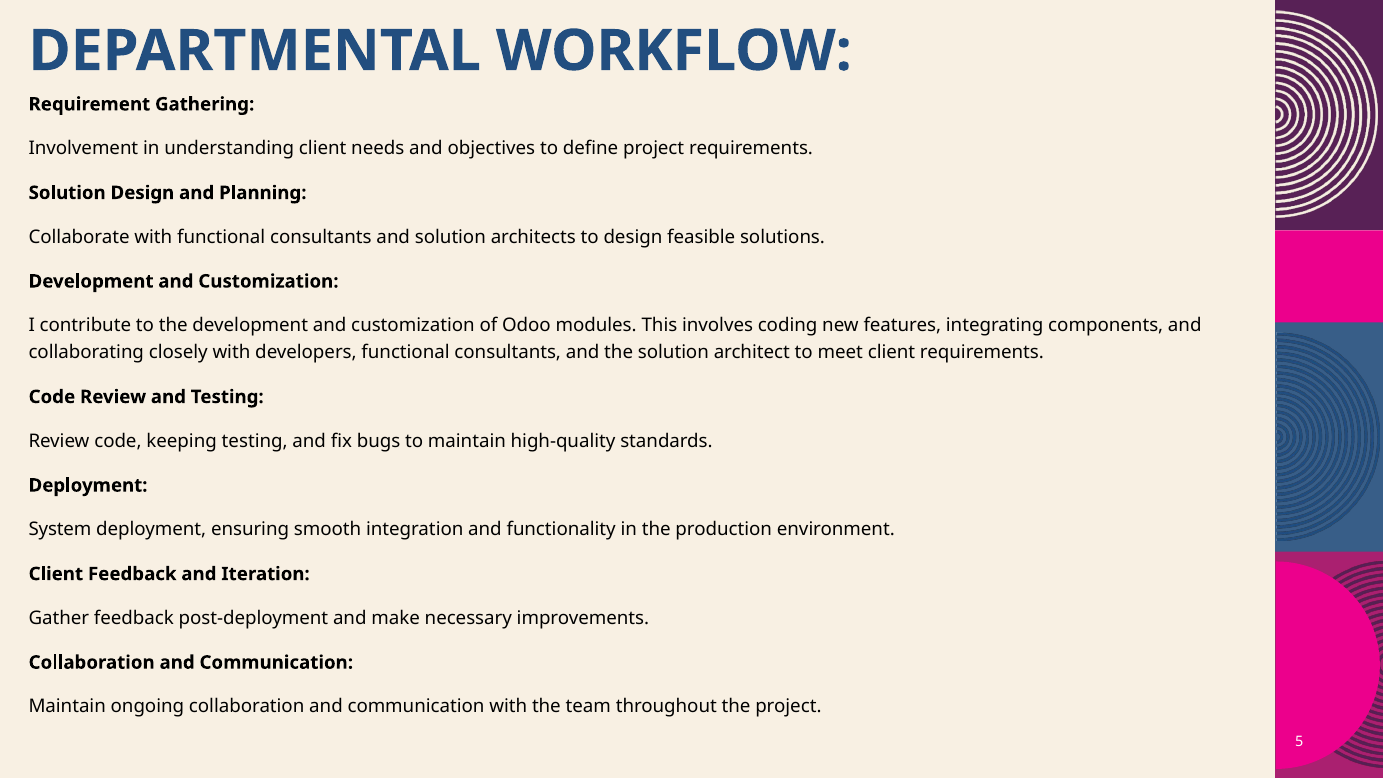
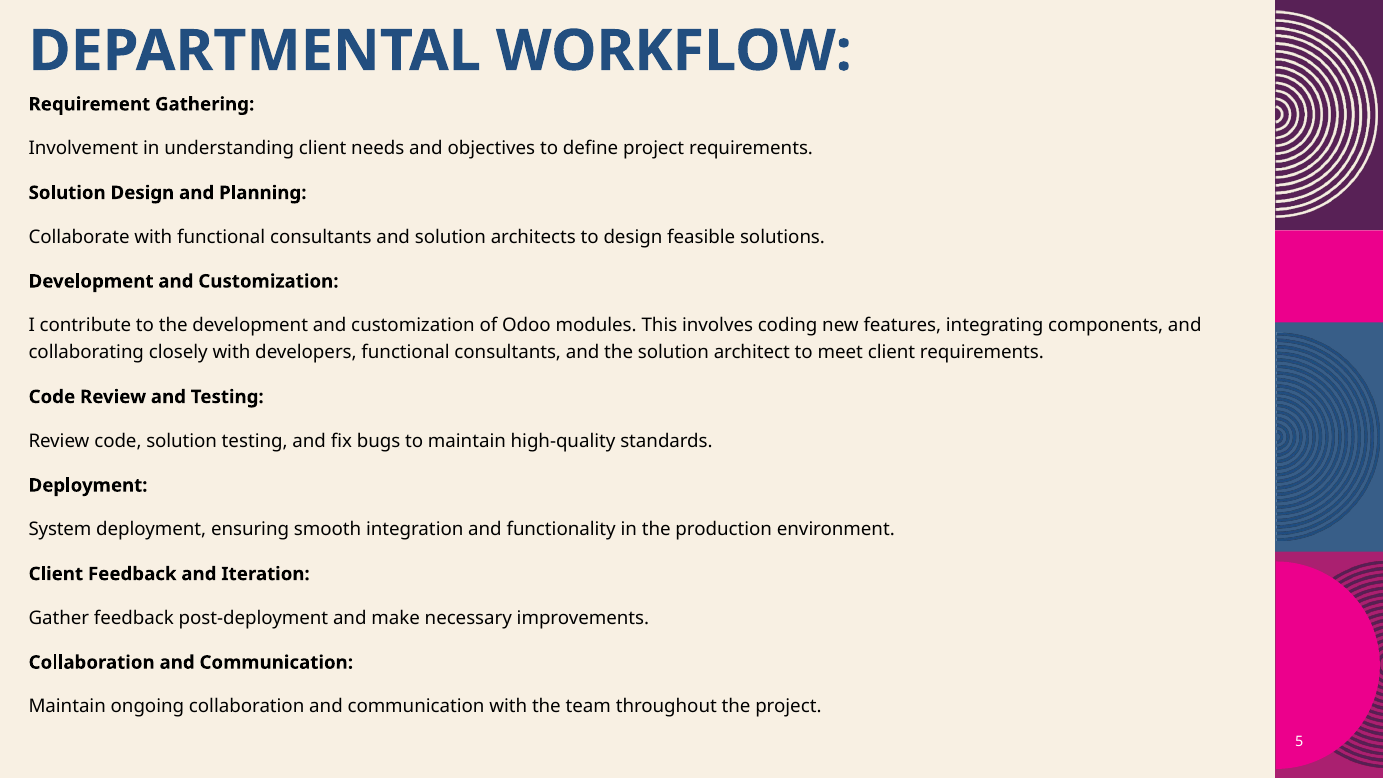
code keeping: keeping -> solution
